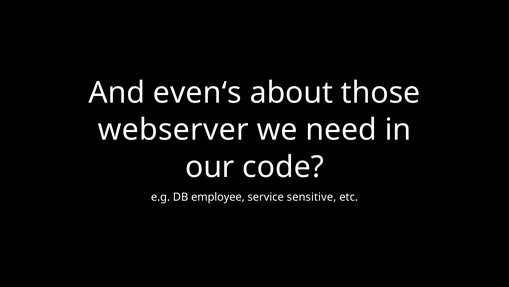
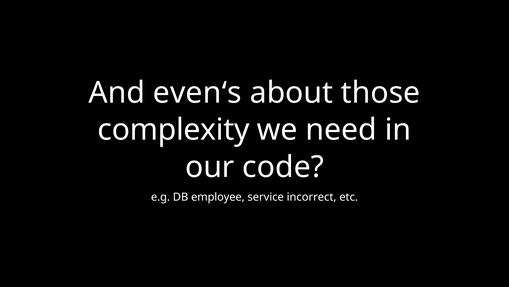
webserver: webserver -> complexity
sensitive: sensitive -> incorrect
